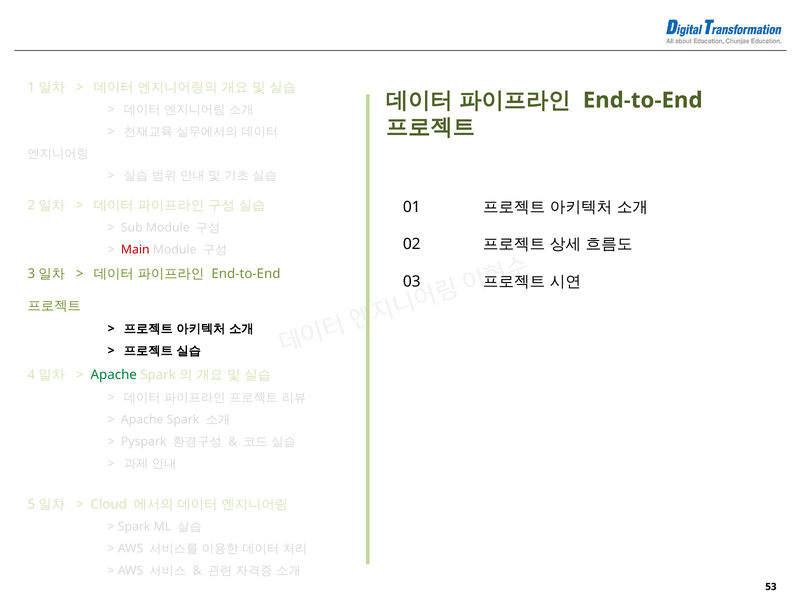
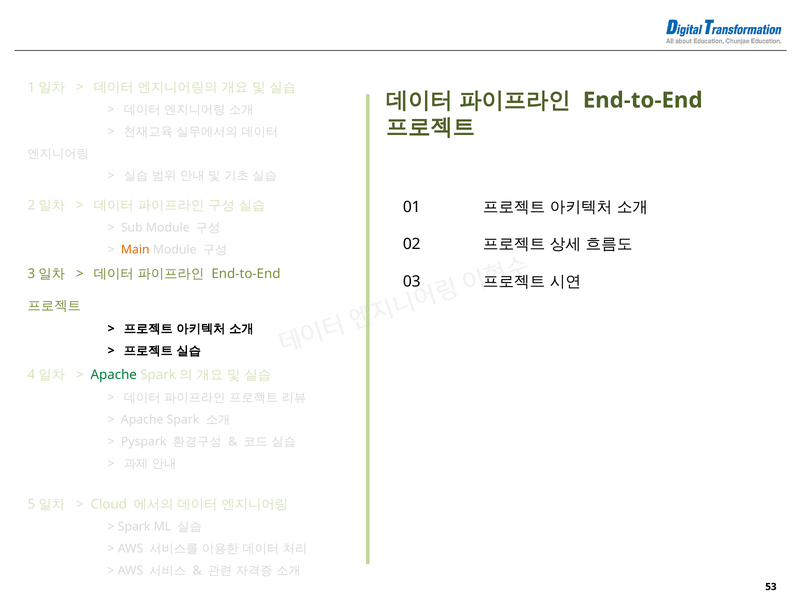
Main colour: red -> orange
